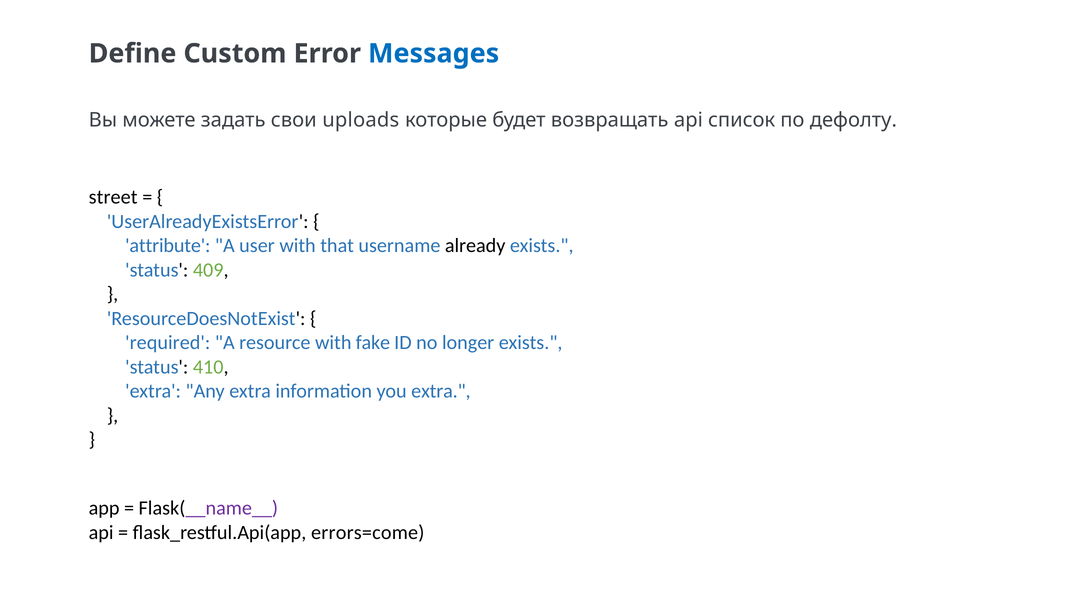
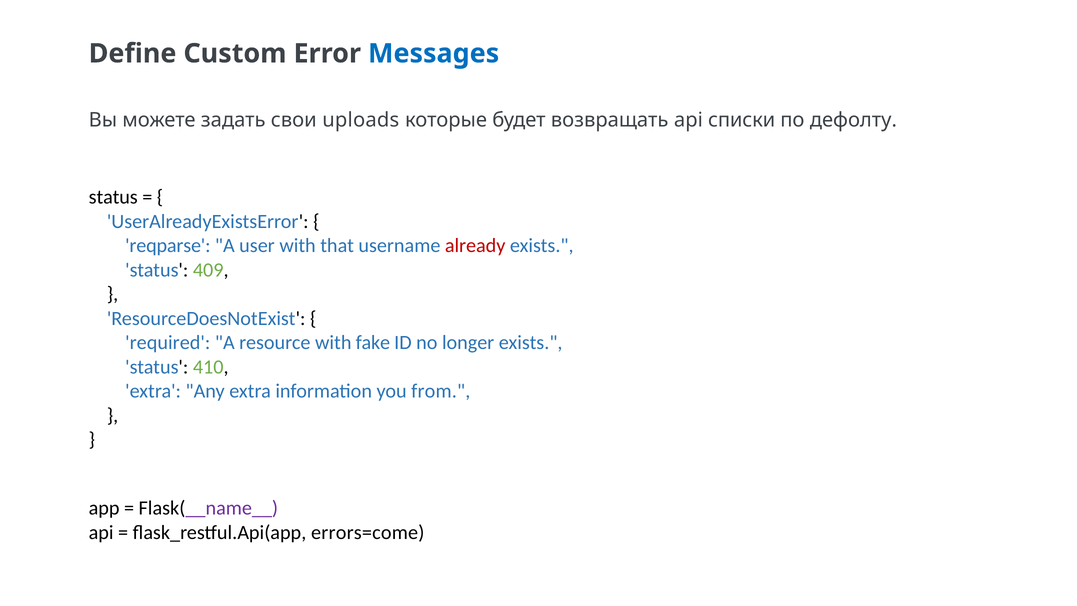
список: список -> списки
street at (113, 197): street -> status
attribute: attribute -> reqparse
already colour: black -> red
you extra: extra -> from
